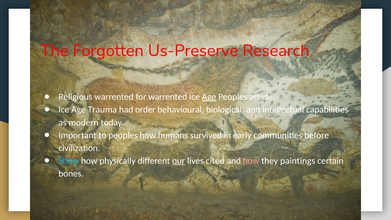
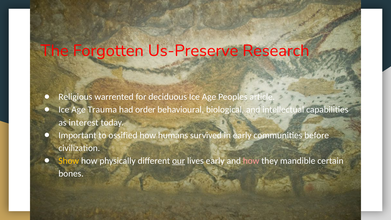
for warrented: warrented -> deciduous
Age at (209, 97) underline: present -> none
modern: modern -> interest
to peoples: peoples -> ossified
Show colour: light blue -> yellow
lives cited: cited -> early
paintings: paintings -> mandible
